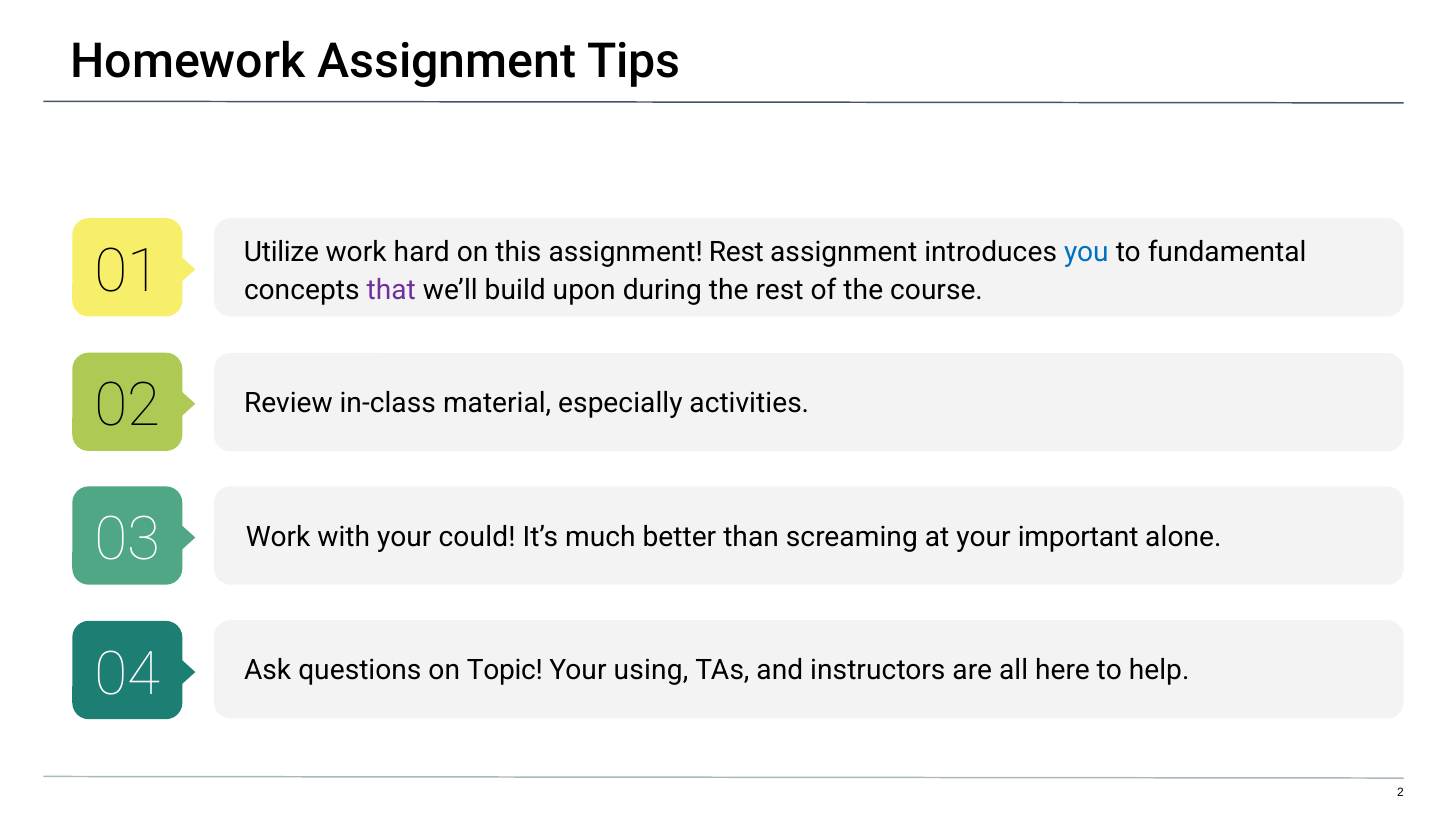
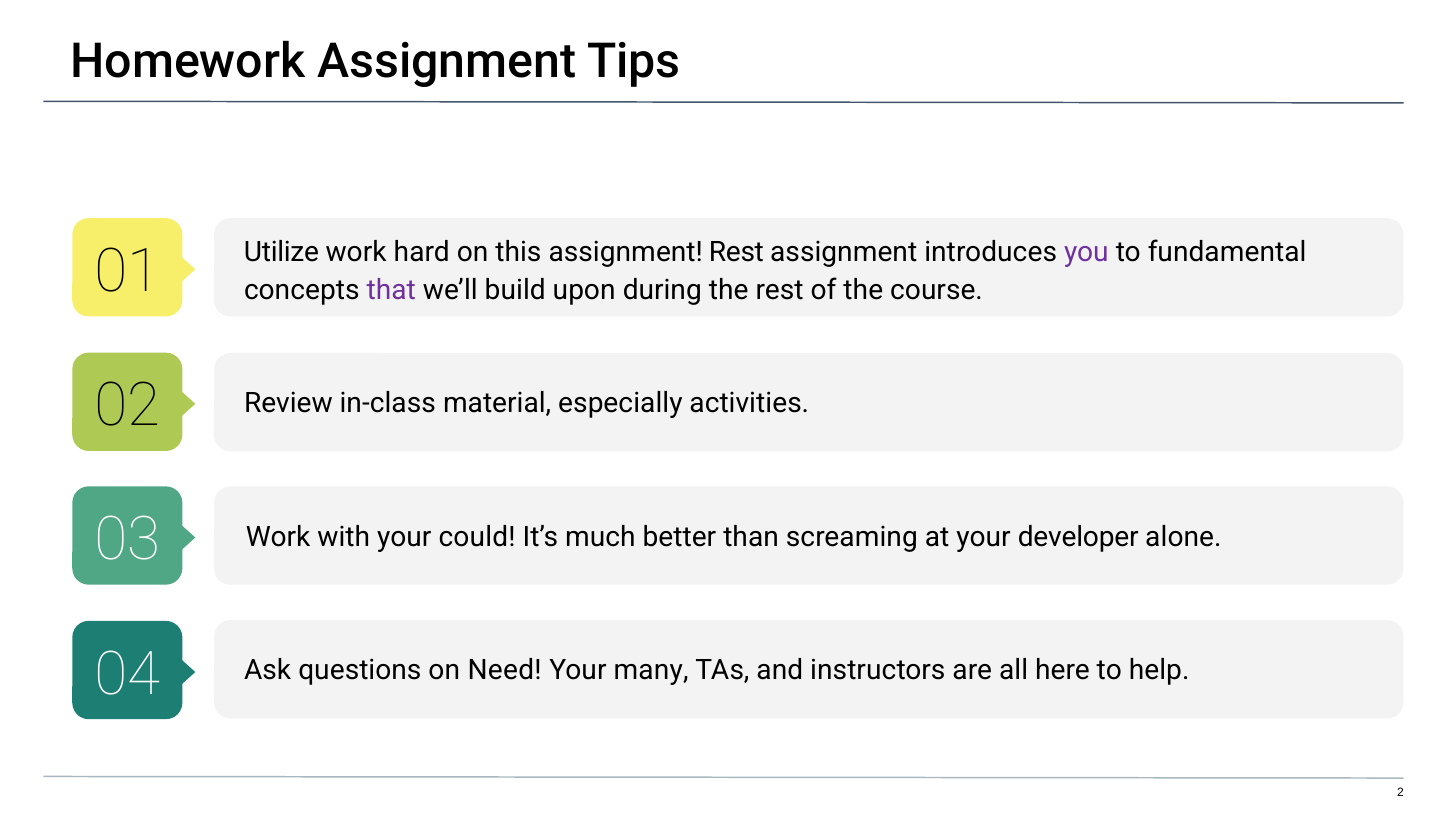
you colour: blue -> purple
important: important -> developer
Topic: Topic -> Need
using: using -> many
